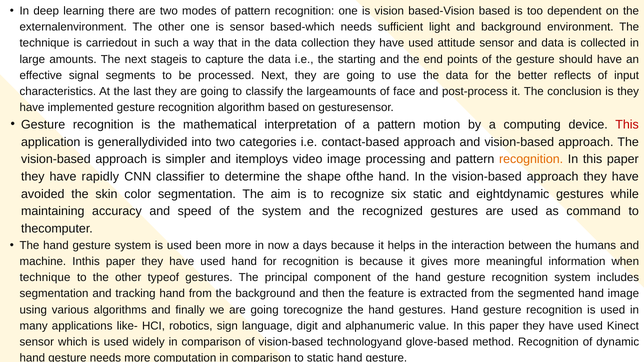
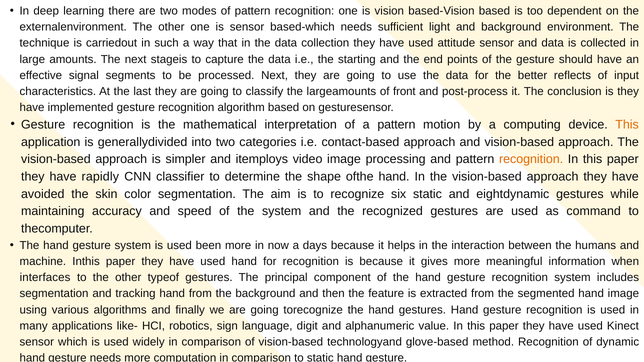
face: face -> front
This at (627, 125) colour: red -> orange
technique at (45, 278): technique -> interfaces
